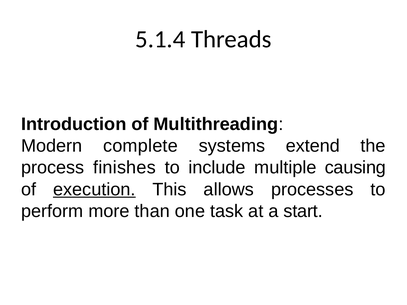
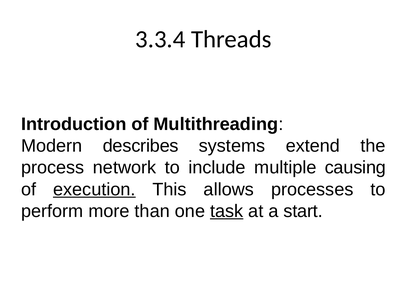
5.1.4: 5.1.4 -> 3.3.4
complete: complete -> describes
finishes: finishes -> network
task underline: none -> present
